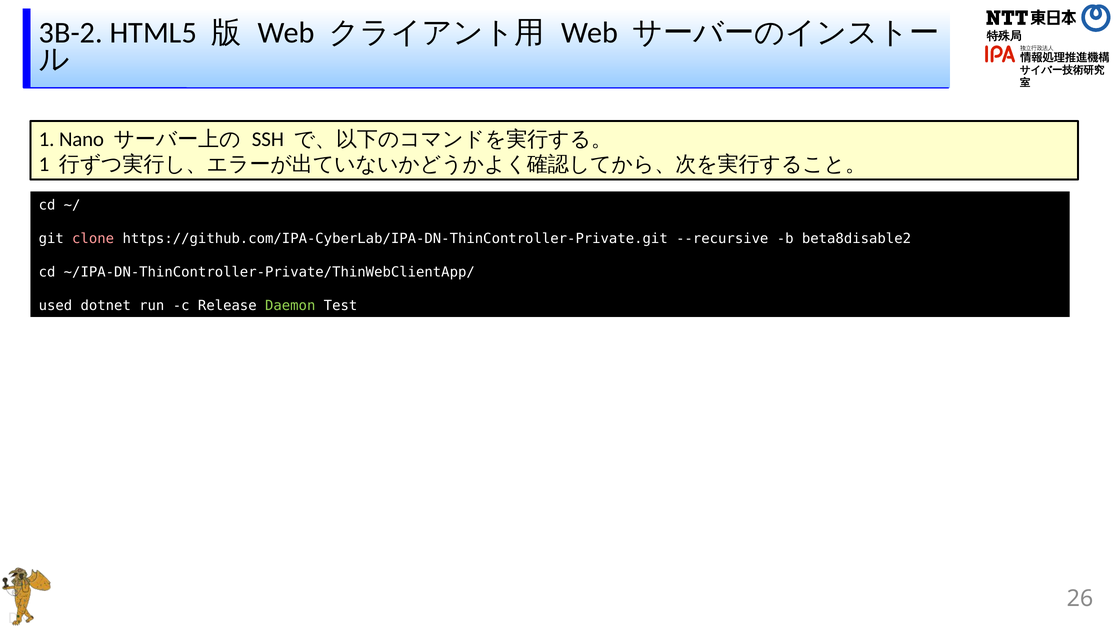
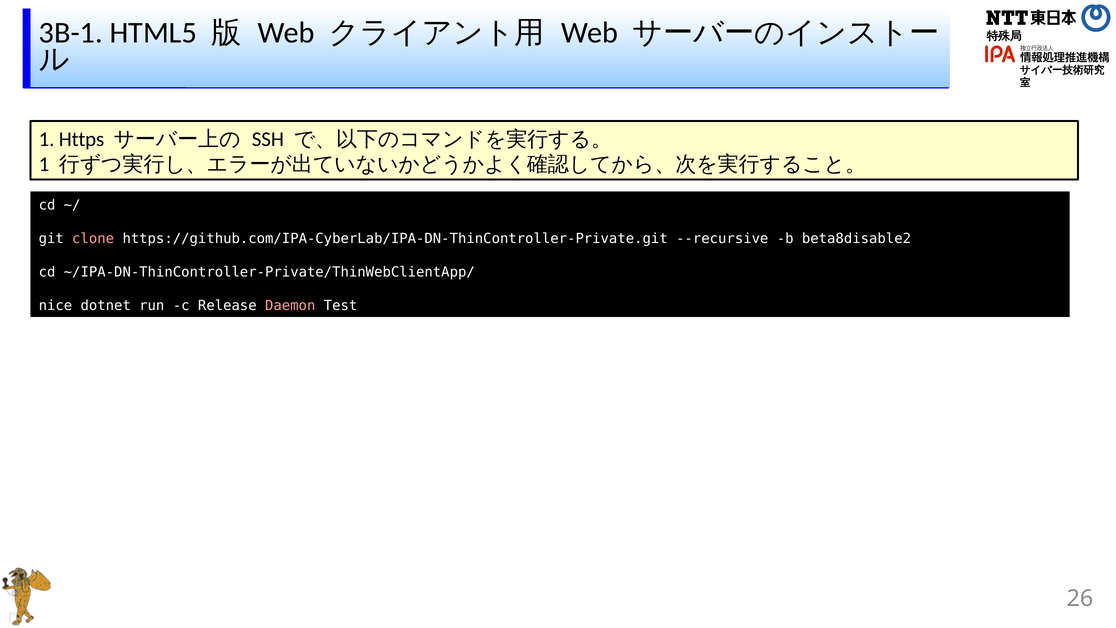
3B-2: 3B-2 -> 3B-1
Nano: Nano -> Https
used: used -> nice
Daemon colour: light green -> pink
